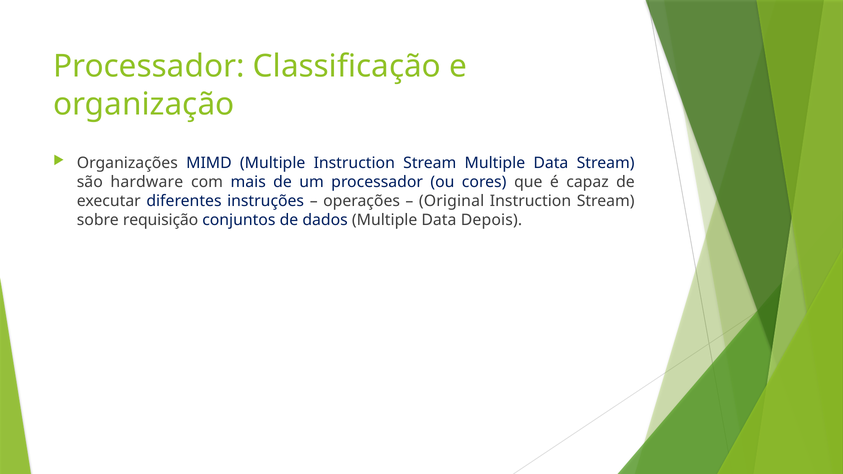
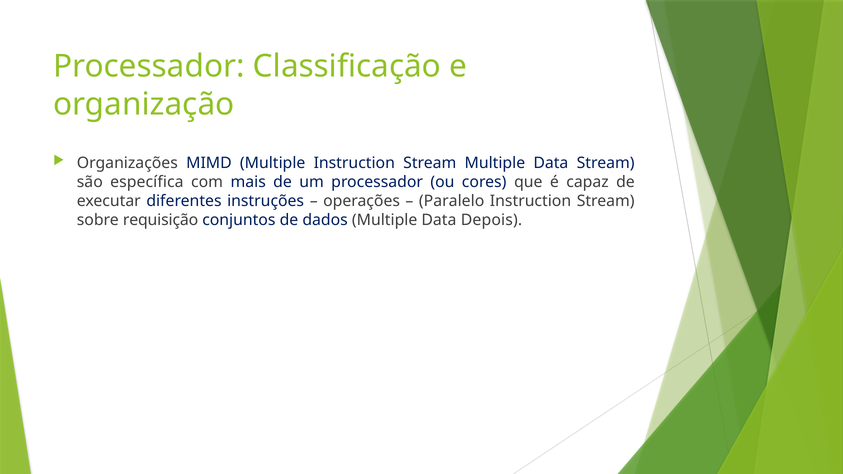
hardware: hardware -> específica
Original: Original -> Paralelo
